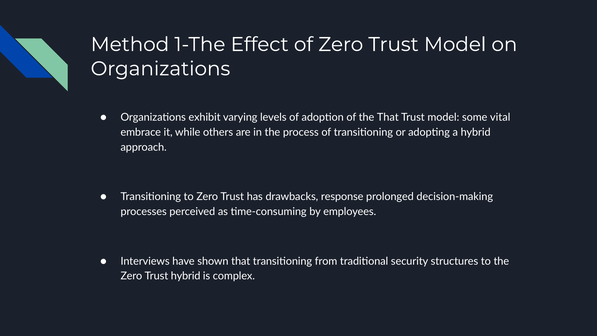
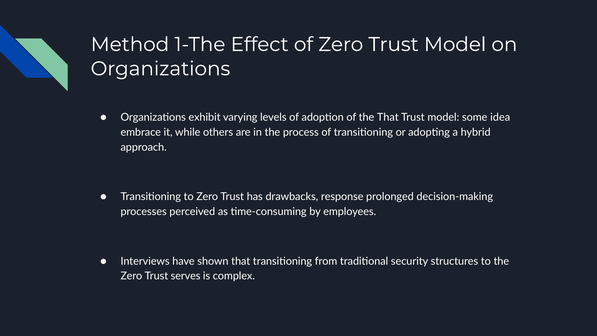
vital: vital -> idea
Trust hybrid: hybrid -> serves
